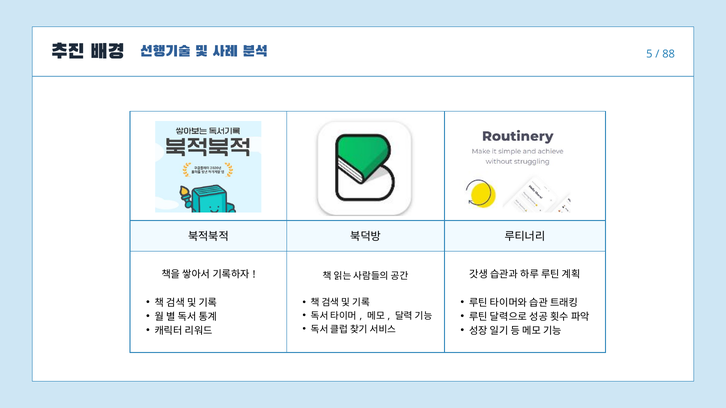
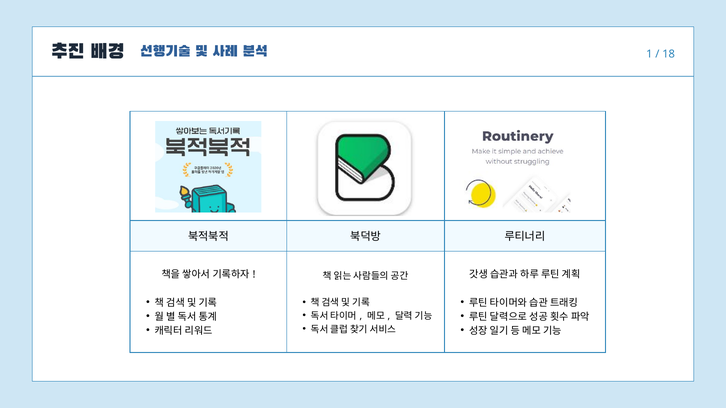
5: 5 -> 1
88: 88 -> 18
